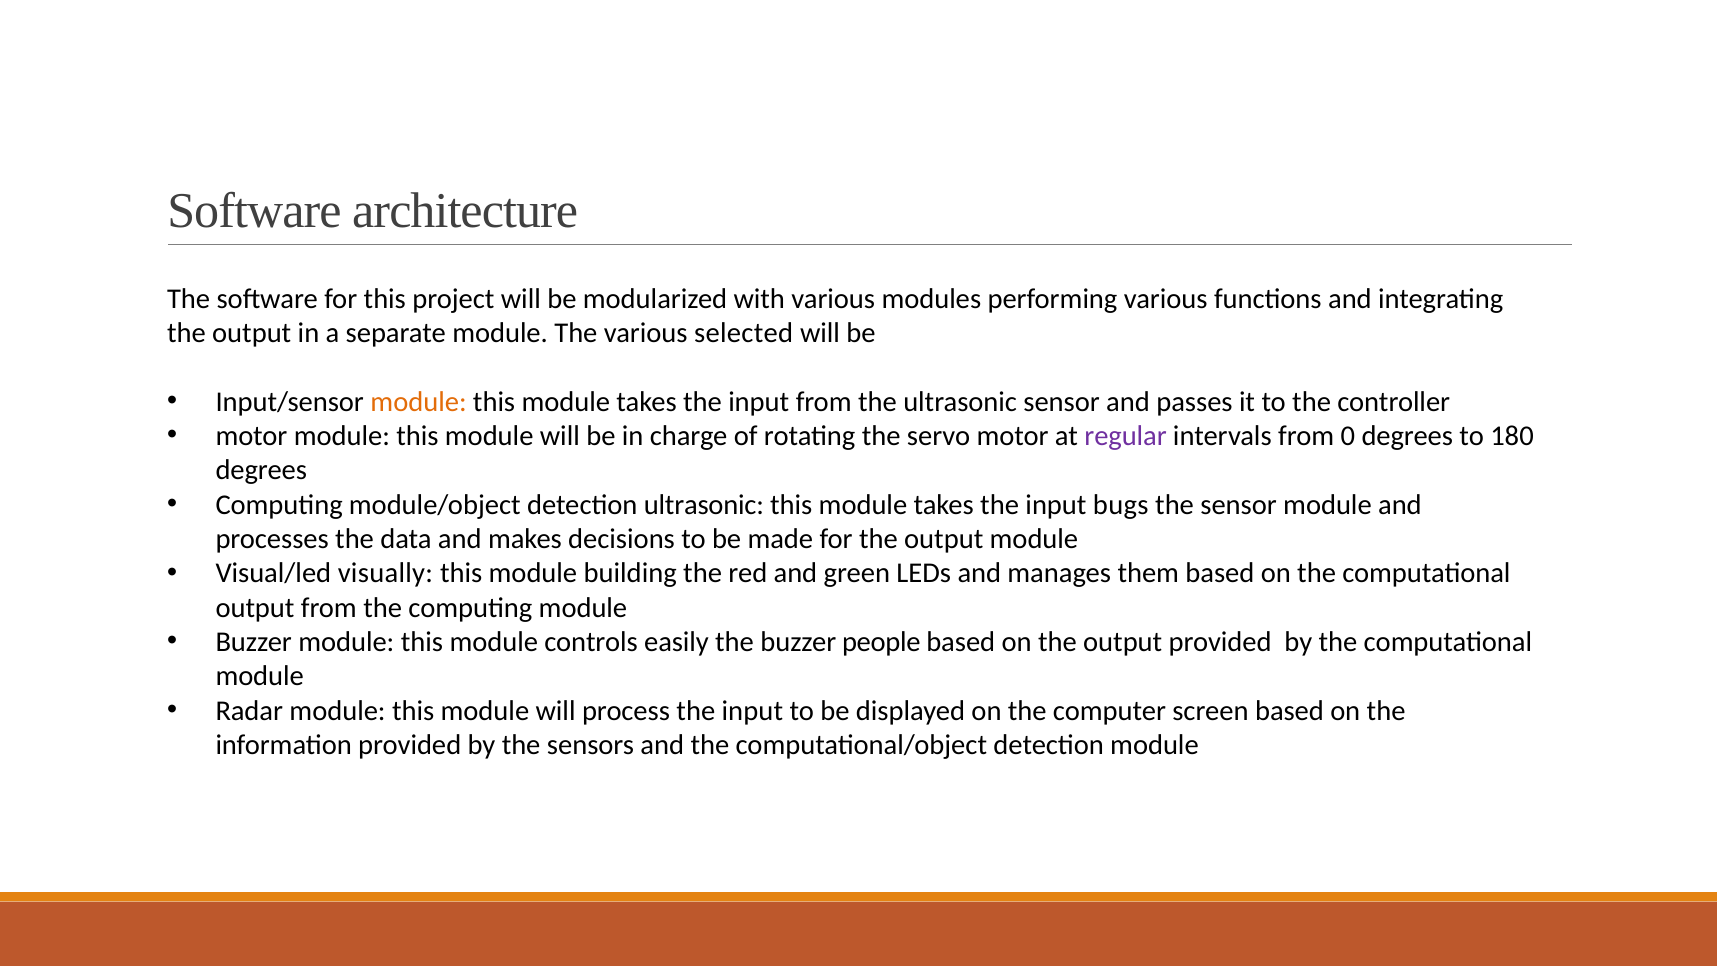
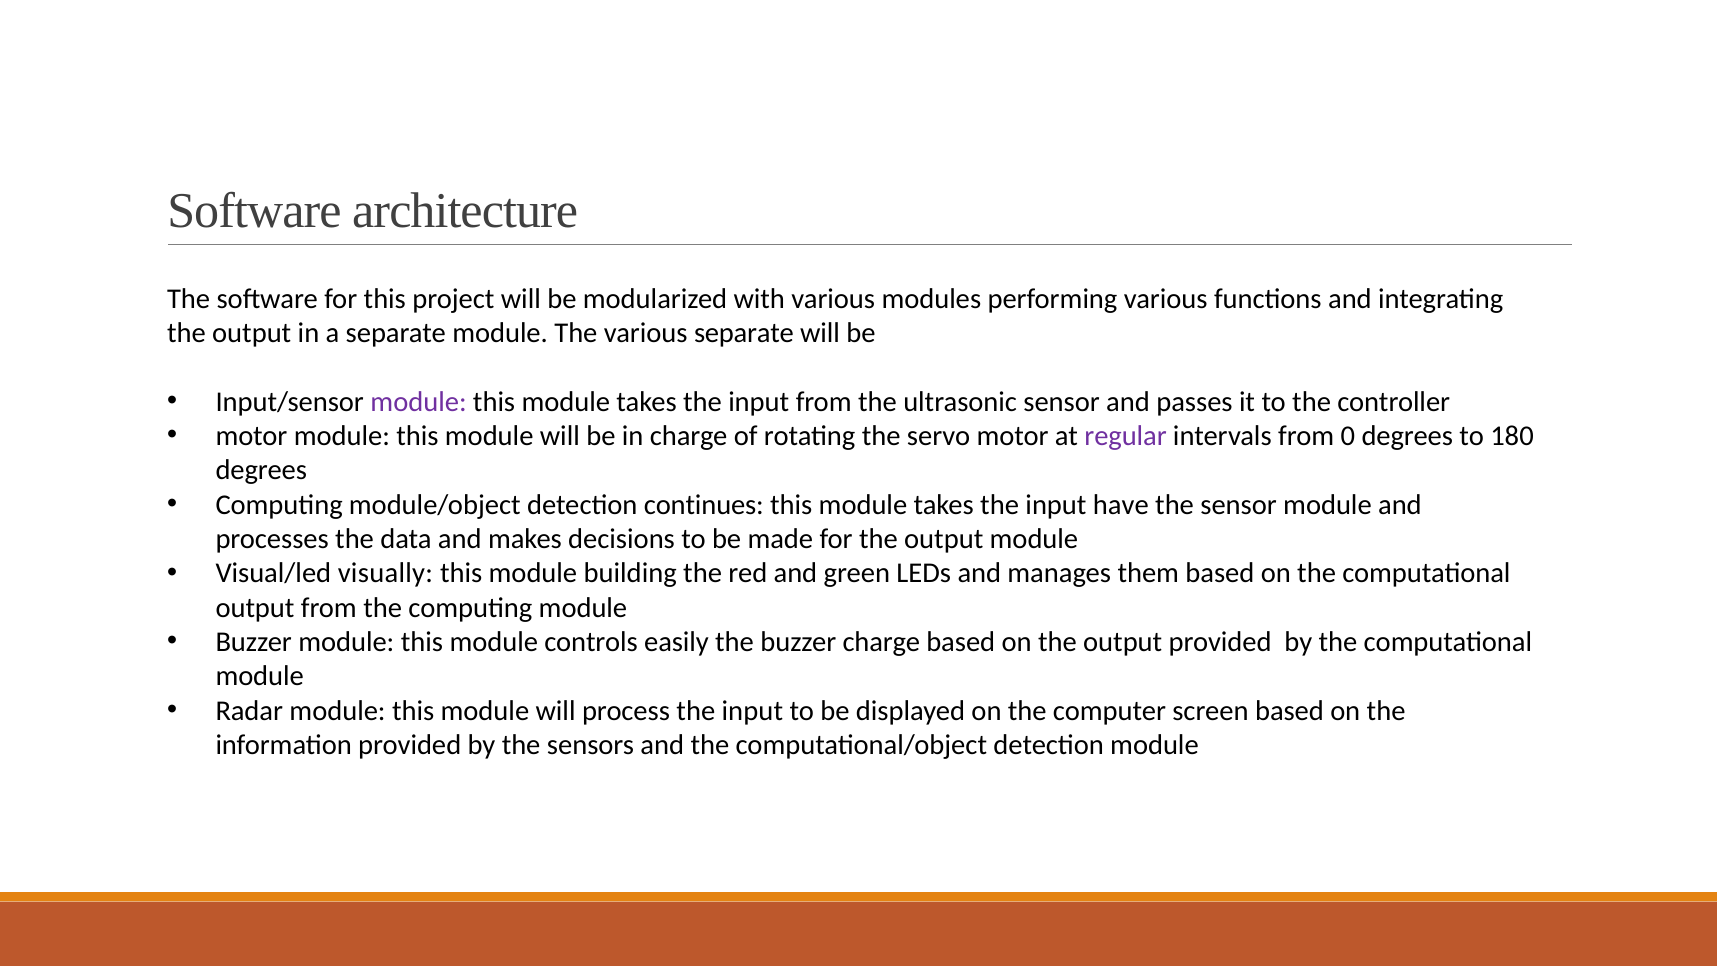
various selected: selected -> separate
module at (419, 402) colour: orange -> purple
detection ultrasonic: ultrasonic -> continues
bugs: bugs -> have
buzzer people: people -> charge
